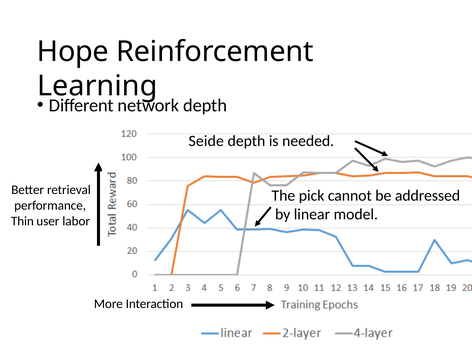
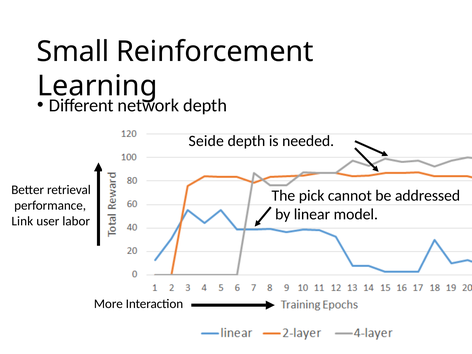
Hope: Hope -> Small
Thin: Thin -> Link
